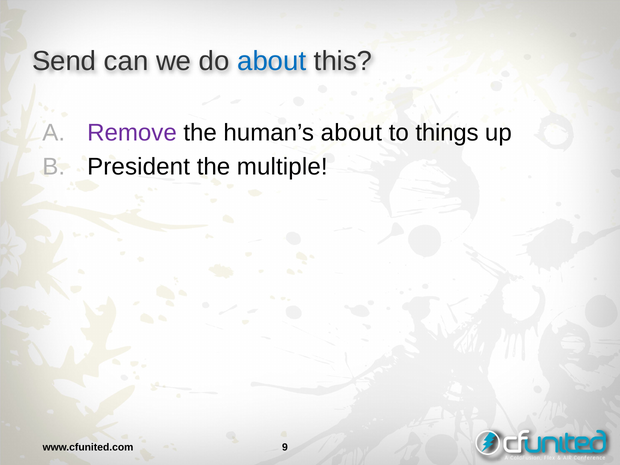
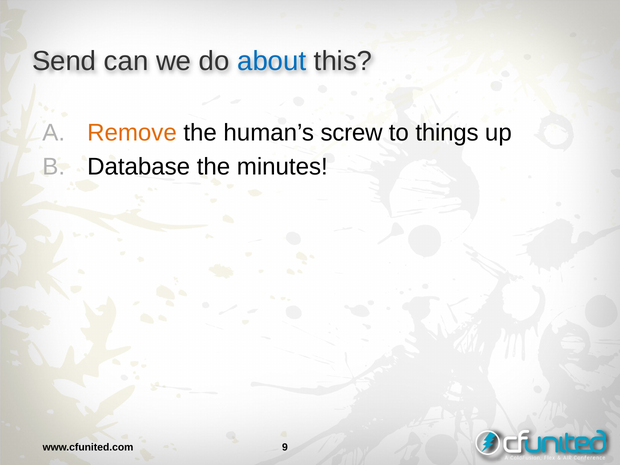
Remove colour: purple -> orange
human’s about: about -> screw
President: President -> Database
multiple: multiple -> minutes
